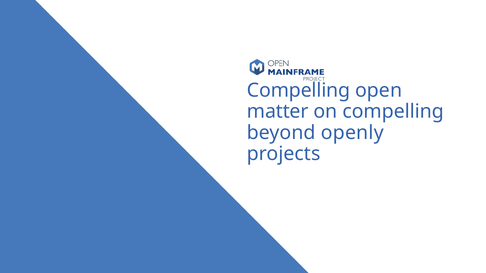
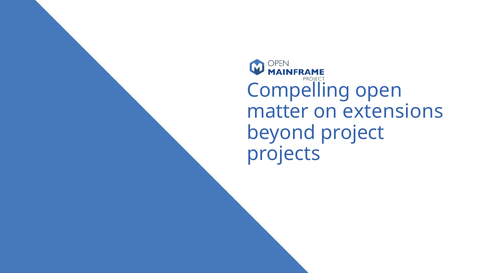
on compelling: compelling -> extensions
openly: openly -> project
